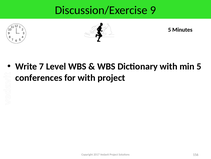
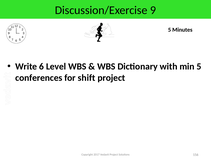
Write 7: 7 -> 6
for with: with -> shift
